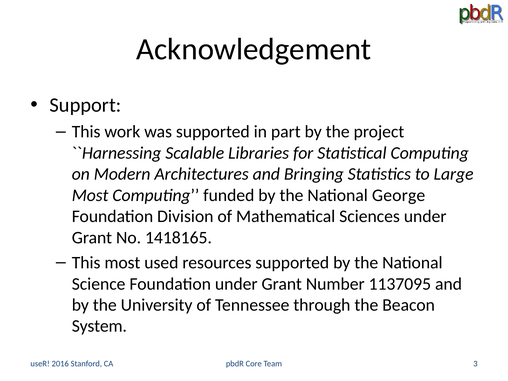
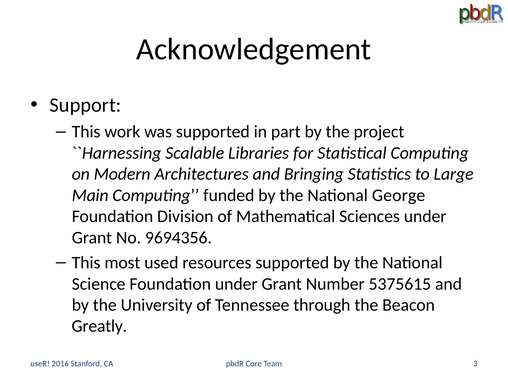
Most at (90, 195): Most -> Main
1418165: 1418165 -> 9694356
1137095: 1137095 -> 5375615
System: System -> Greatly
